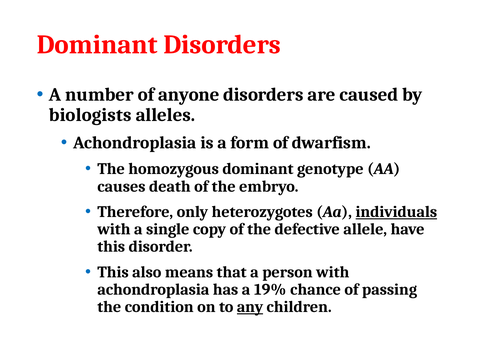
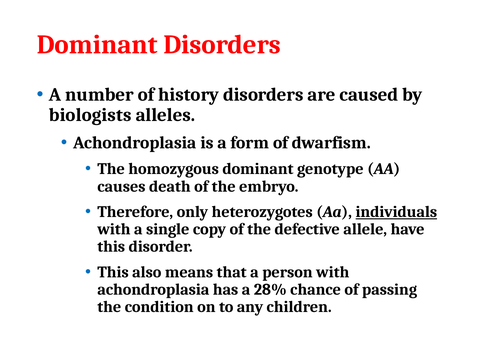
anyone: anyone -> history
19%: 19% -> 28%
any underline: present -> none
